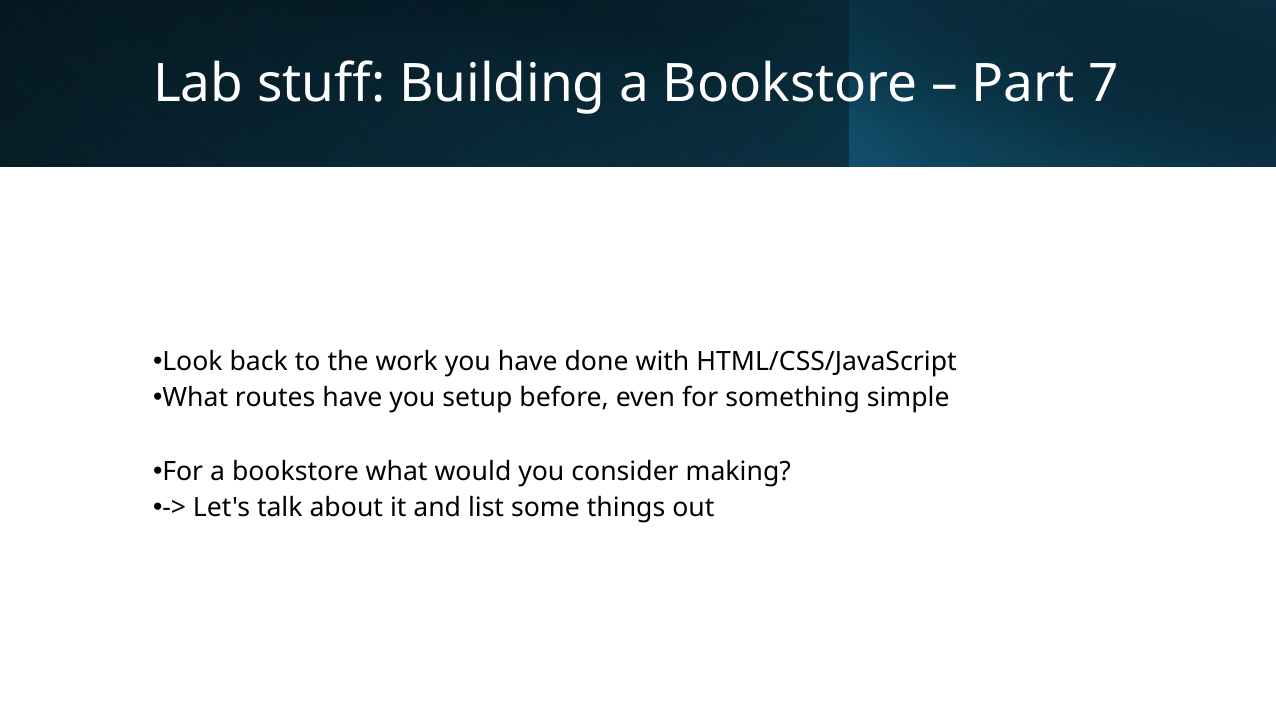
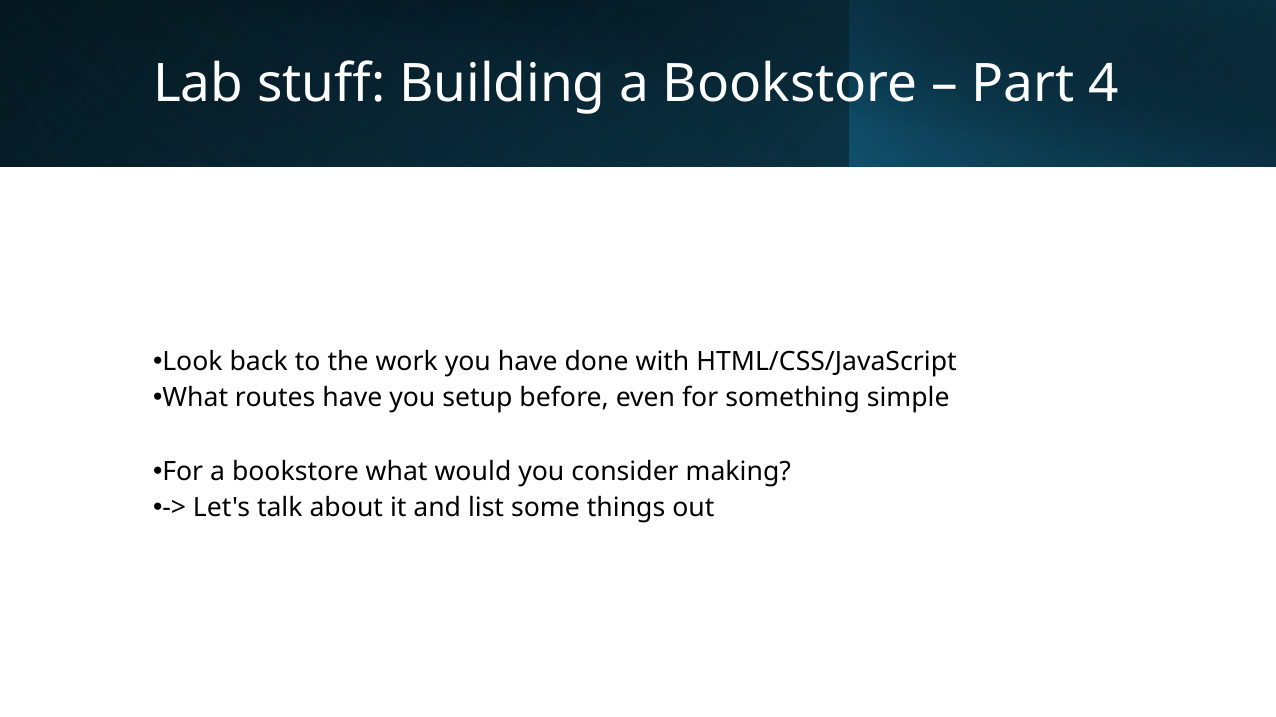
7: 7 -> 4
